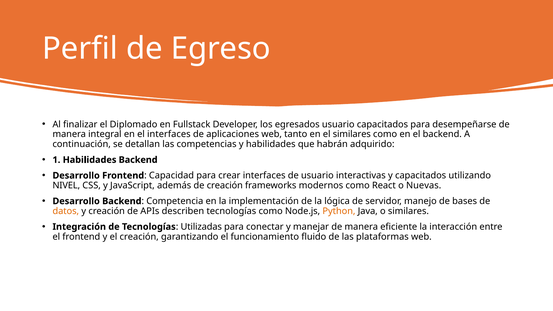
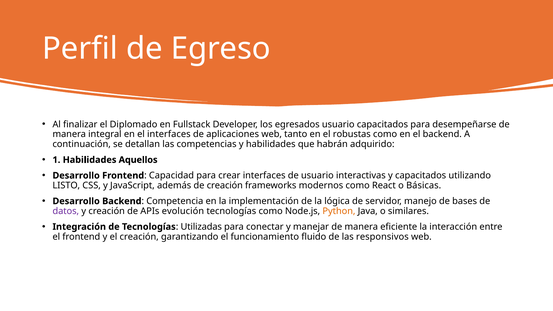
el similares: similares -> robustas
Habilidades Backend: Backend -> Aquellos
NIVEL: NIVEL -> LISTO
Nuevas: Nuevas -> Básicas
datos colour: orange -> purple
describen: describen -> evolución
plataformas: plataformas -> responsivos
